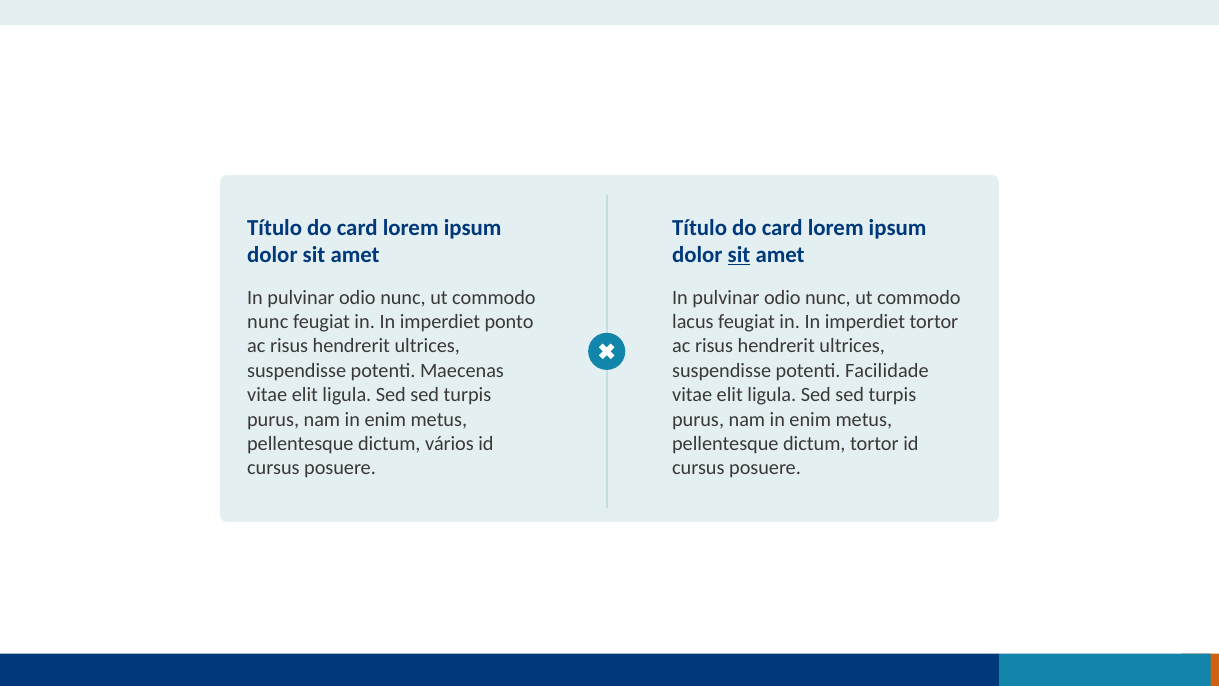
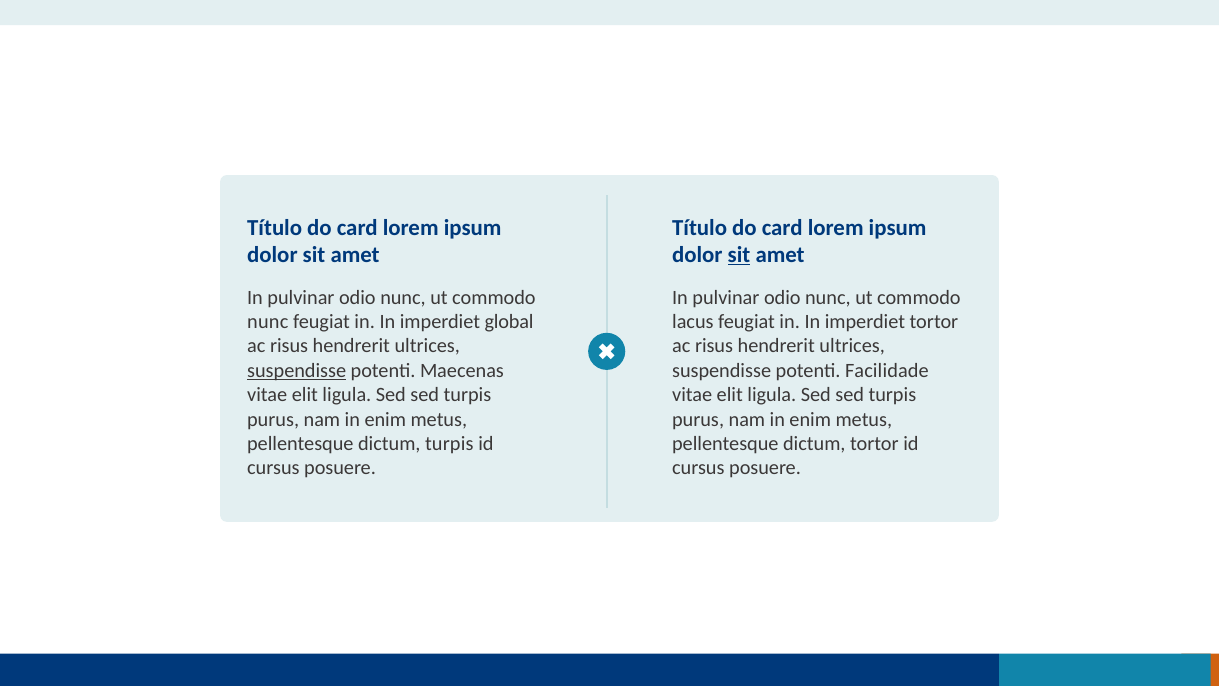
ponto: ponto -> global
suspendisse at (297, 370) underline: none -> present
dictum vários: vários -> turpis
